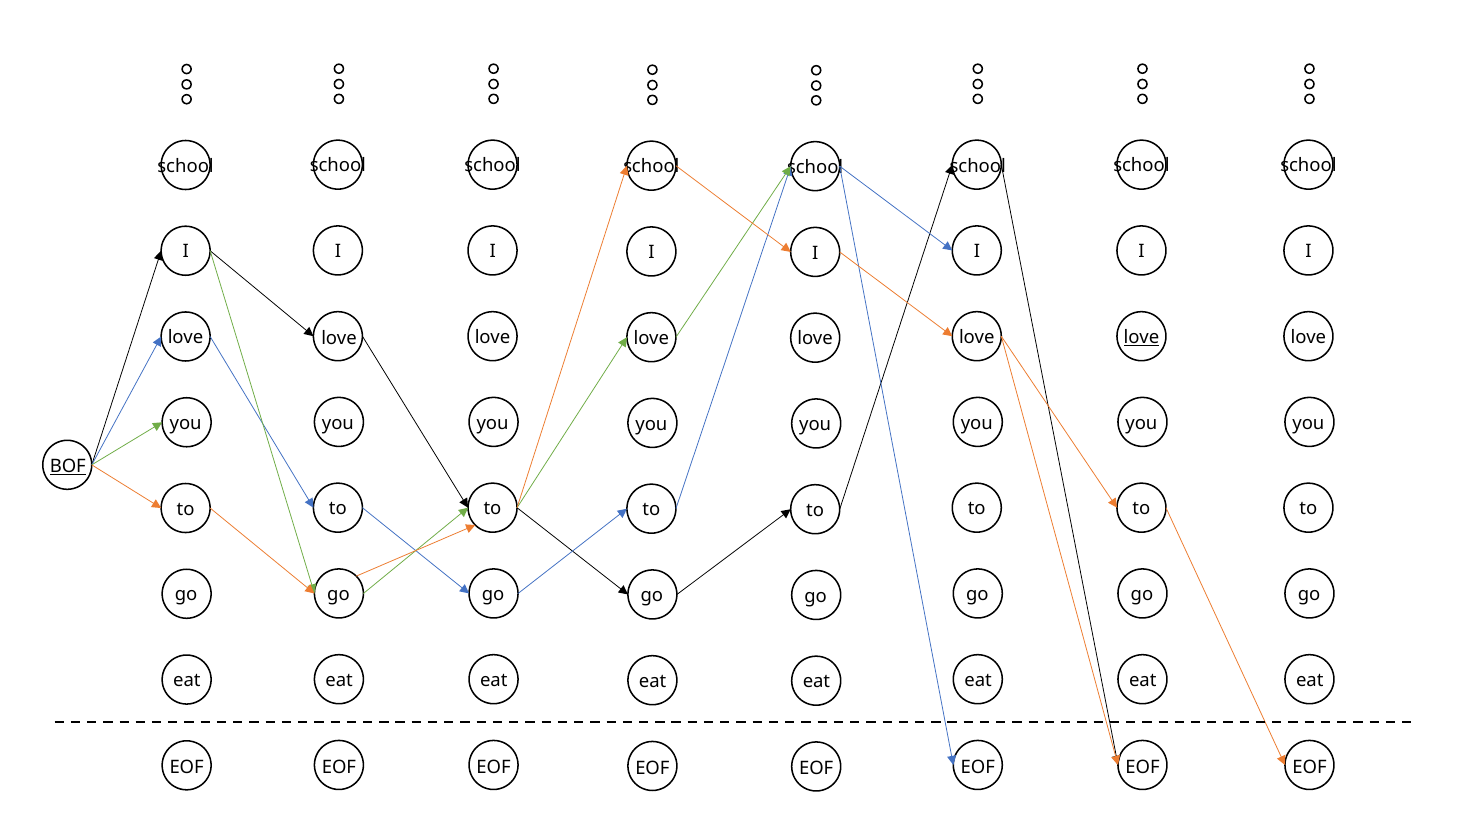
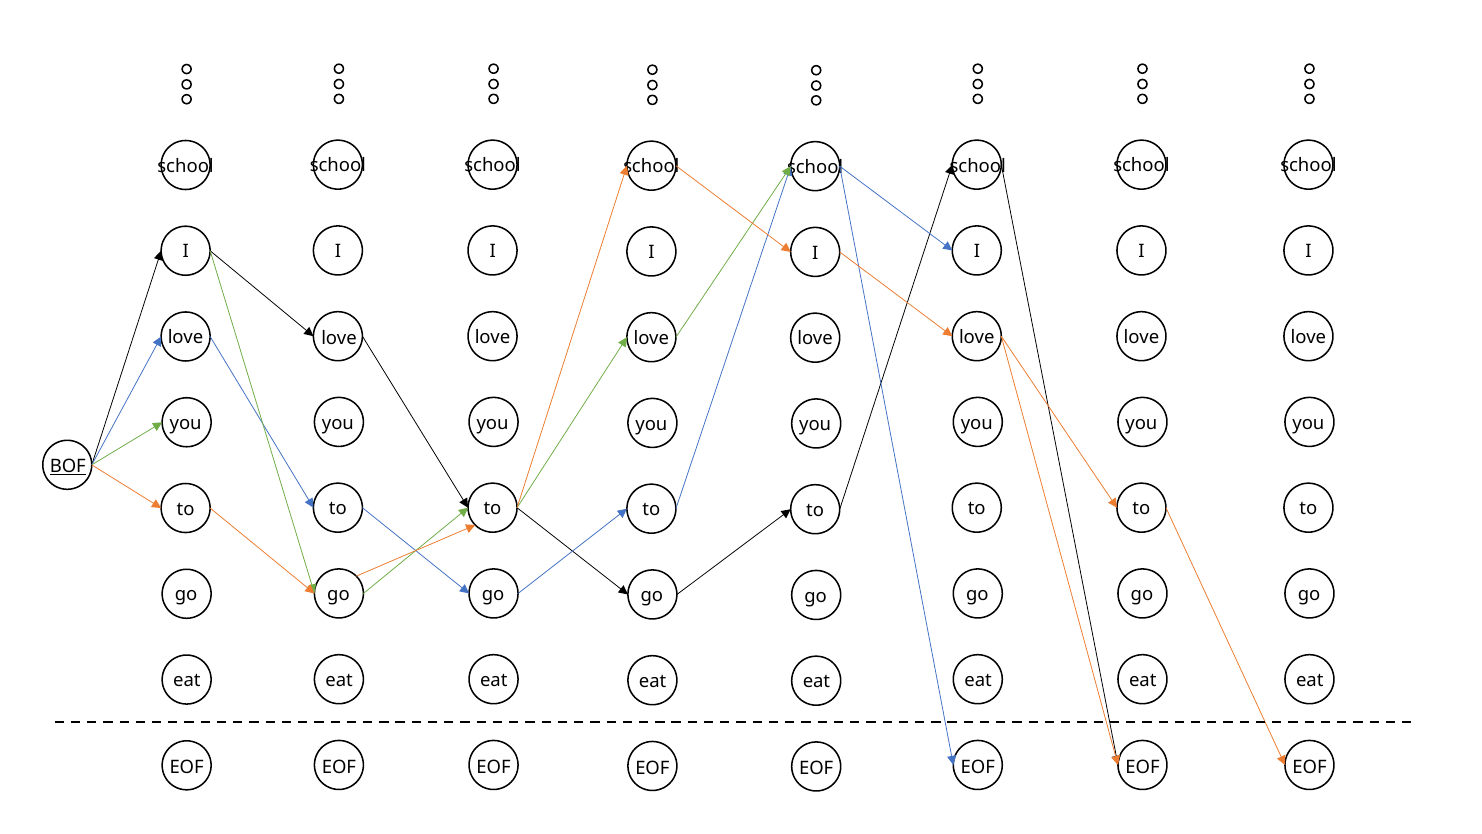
love at (1141, 337) underline: present -> none
